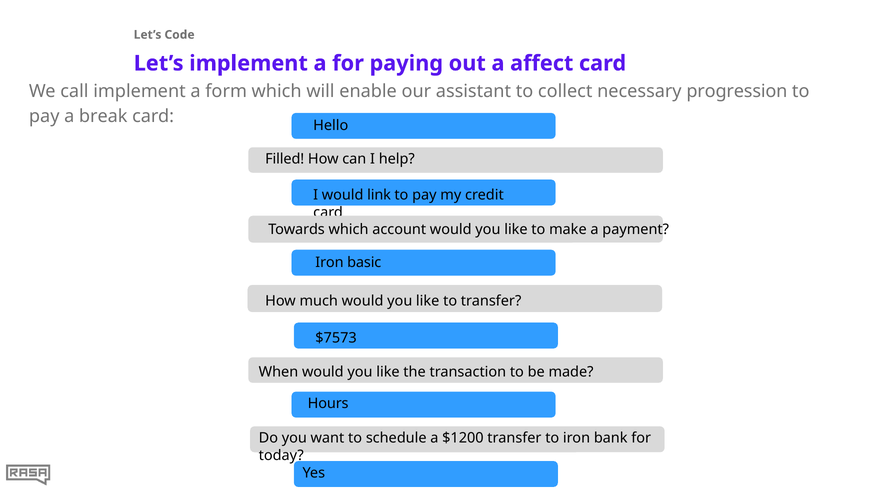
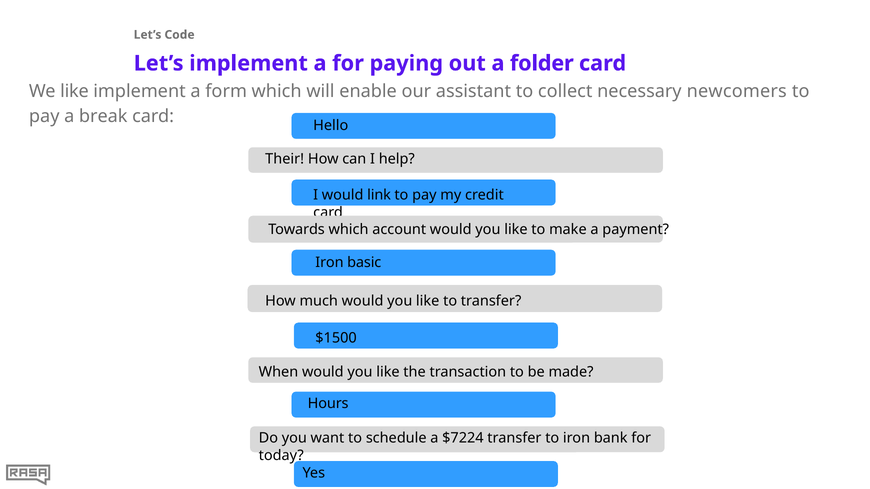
affect: affect -> folder
We call: call -> like
progression: progression -> newcomers
Filled: Filled -> Their
$7573: $7573 -> $1500
$1200: $1200 -> $7224
